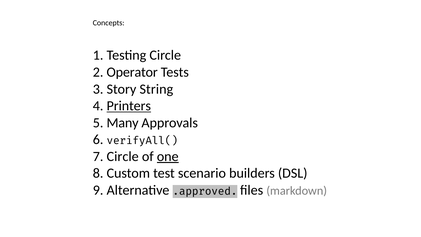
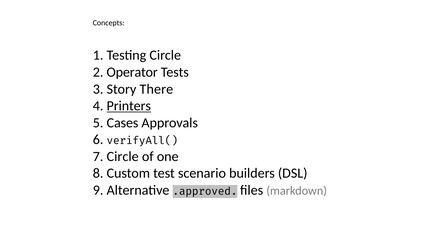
String: String -> There
Many: Many -> Cases
one underline: present -> none
